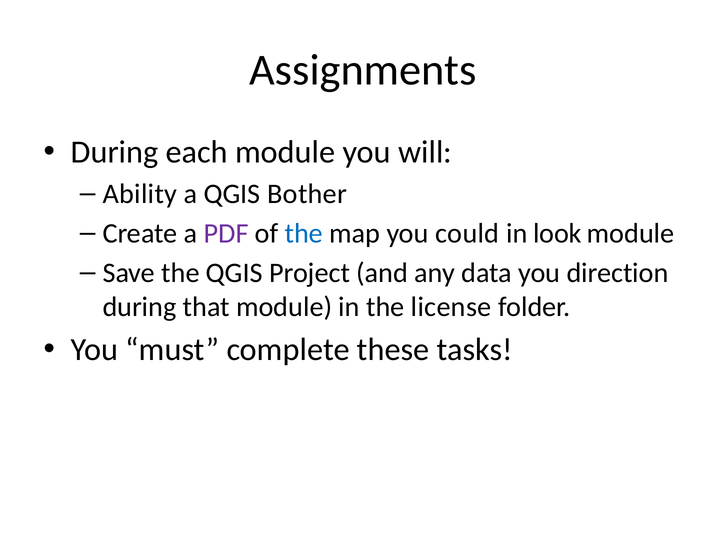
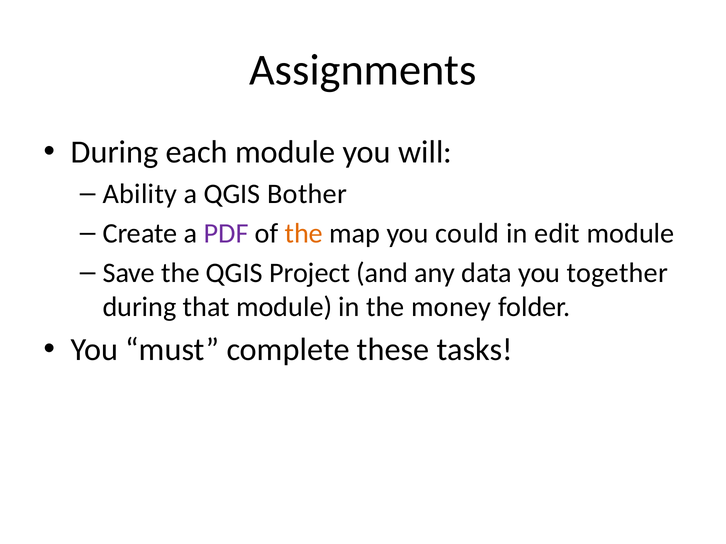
the at (304, 234) colour: blue -> orange
look: look -> edit
direction: direction -> together
license: license -> money
